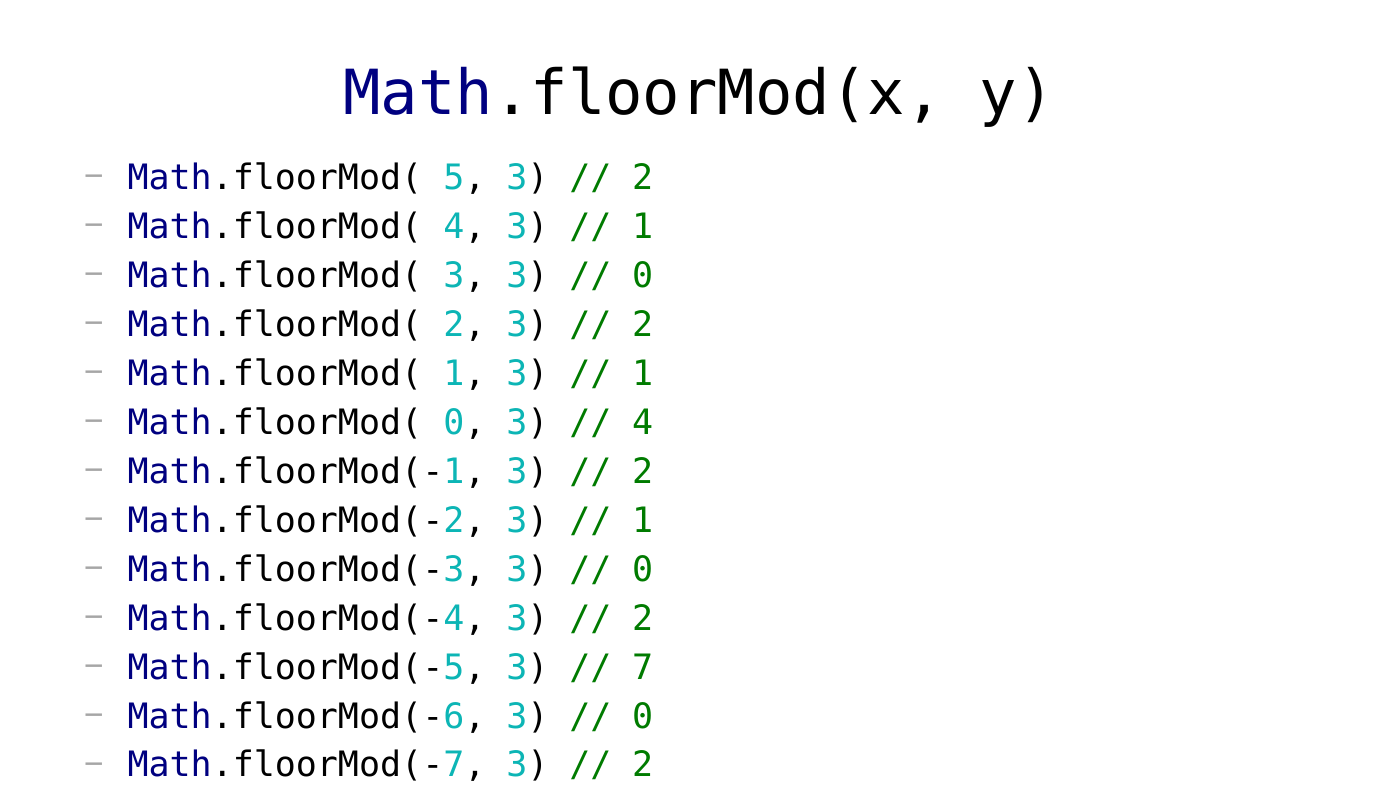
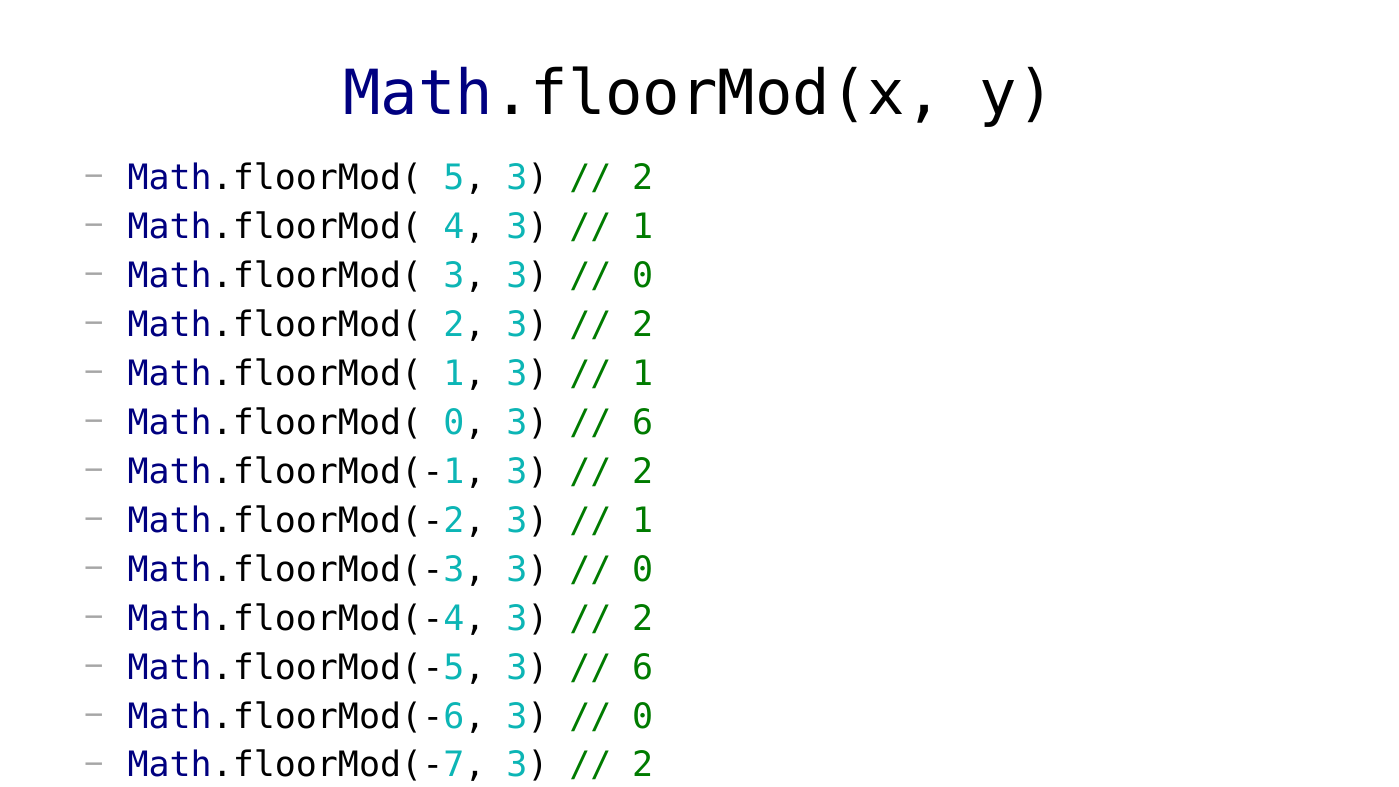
4 at (643, 423): 4 -> 6
7 at (643, 667): 7 -> 6
